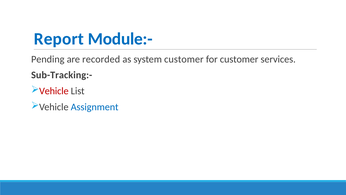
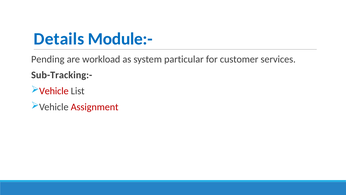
Report: Report -> Details
recorded: recorded -> workload
system customer: customer -> particular
Assignment colour: blue -> red
